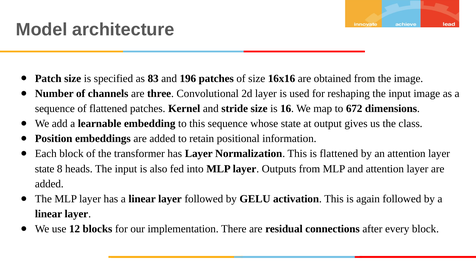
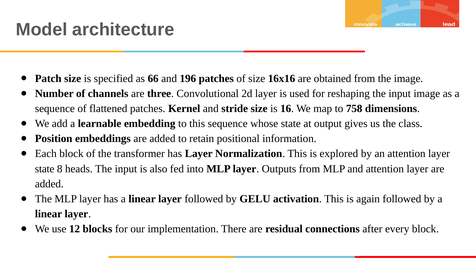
83: 83 -> 66
672: 672 -> 758
is flattened: flattened -> explored
